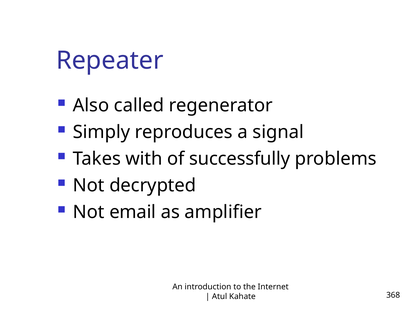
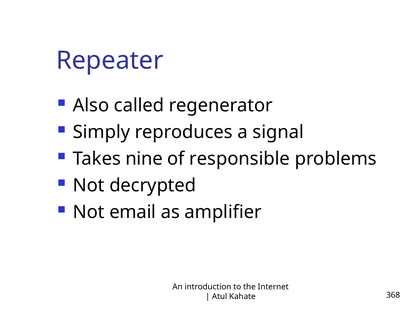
with: with -> nine
successfully: successfully -> responsible
